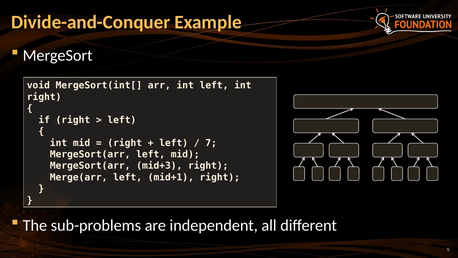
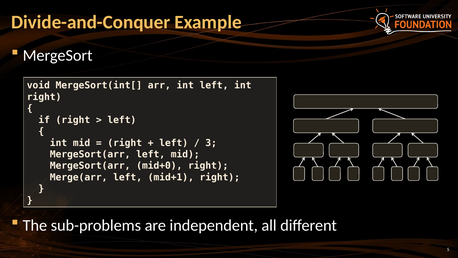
7: 7 -> 3
mid+3: mid+3 -> mid+0
